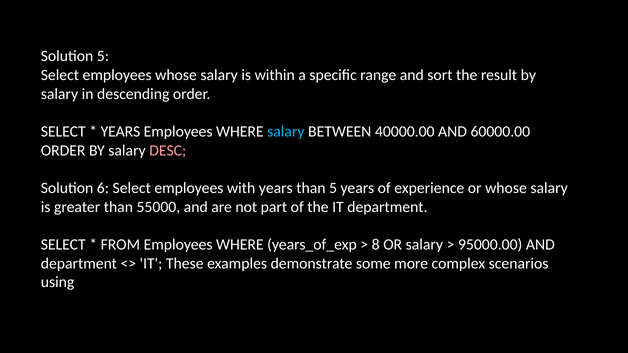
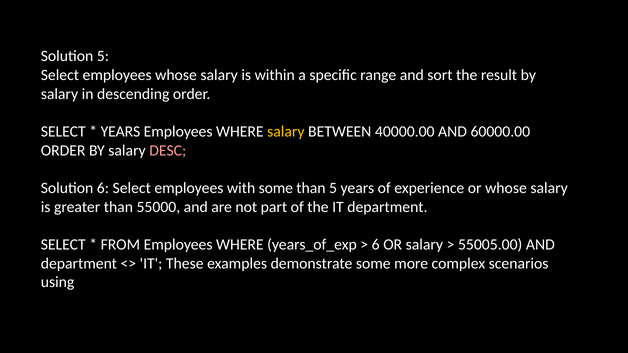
salary at (286, 132) colour: light blue -> yellow
with years: years -> some
8 at (376, 245): 8 -> 6
95000.00: 95000.00 -> 55005.00
